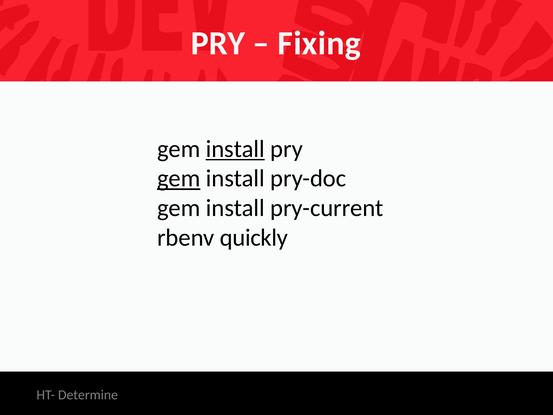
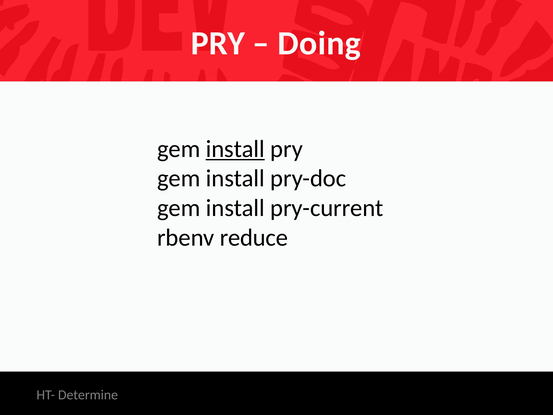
Fixing: Fixing -> Doing
gem at (179, 178) underline: present -> none
quickly: quickly -> reduce
